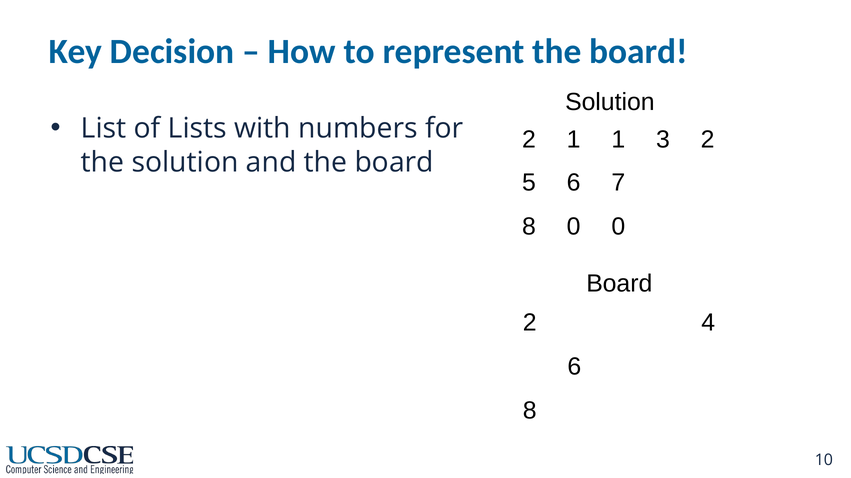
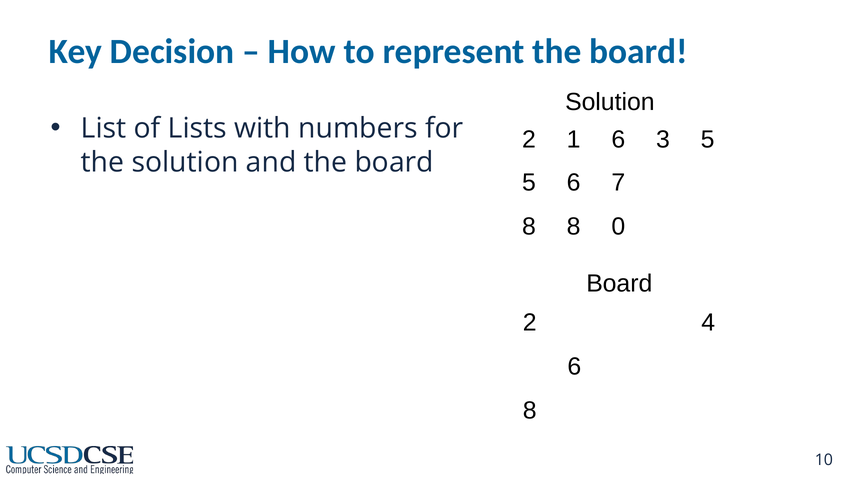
1 1: 1 -> 6
3 2: 2 -> 5
8 0: 0 -> 8
